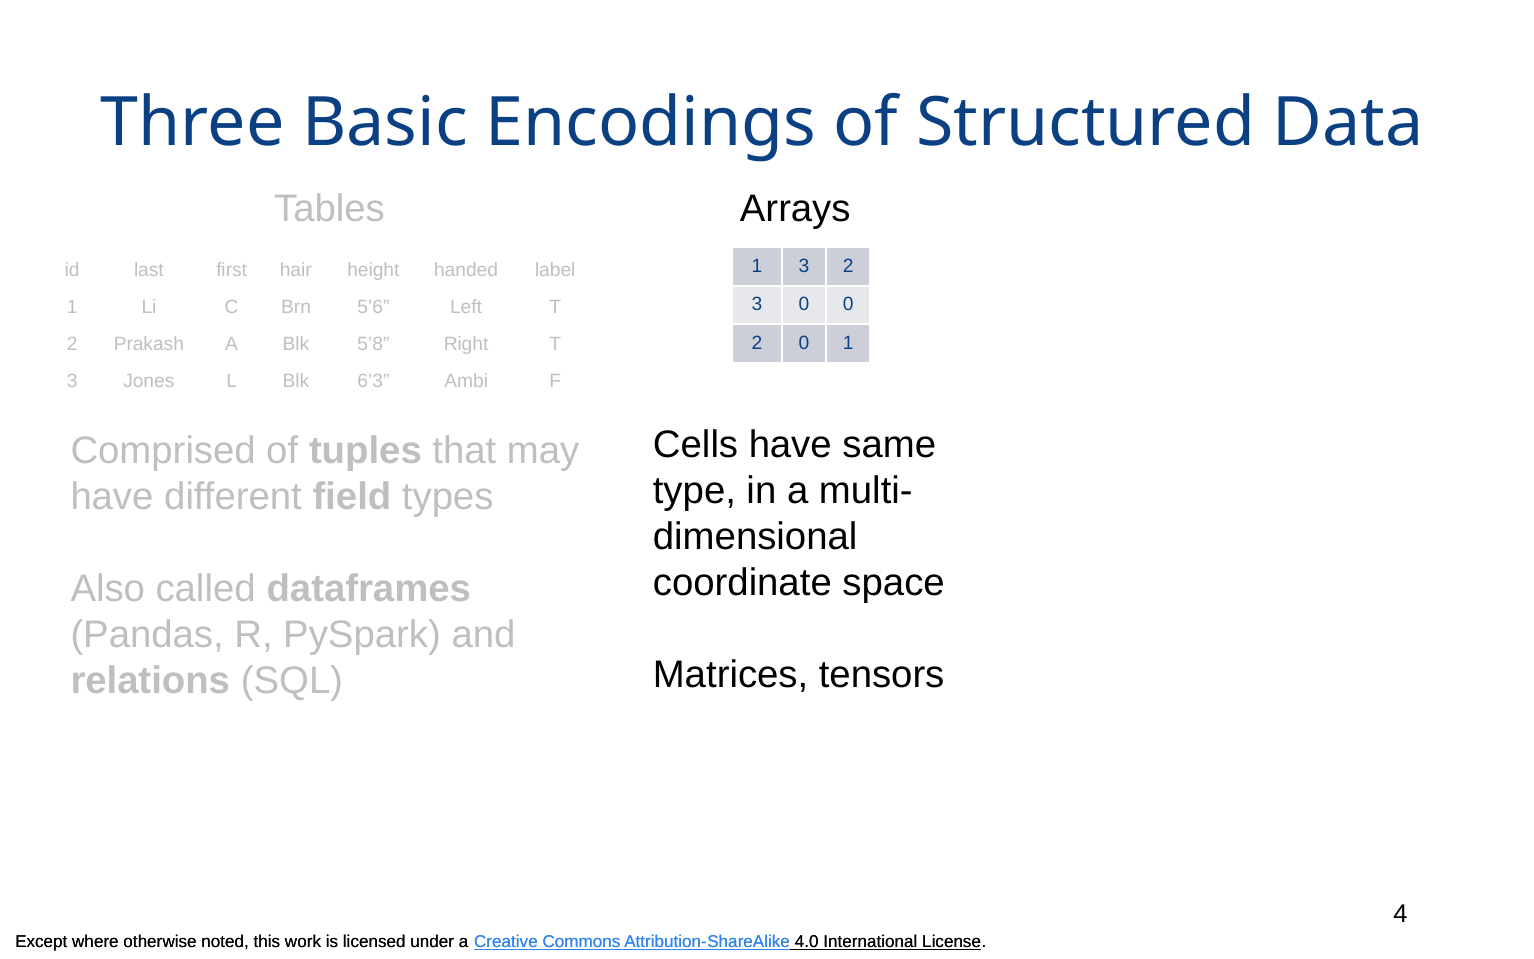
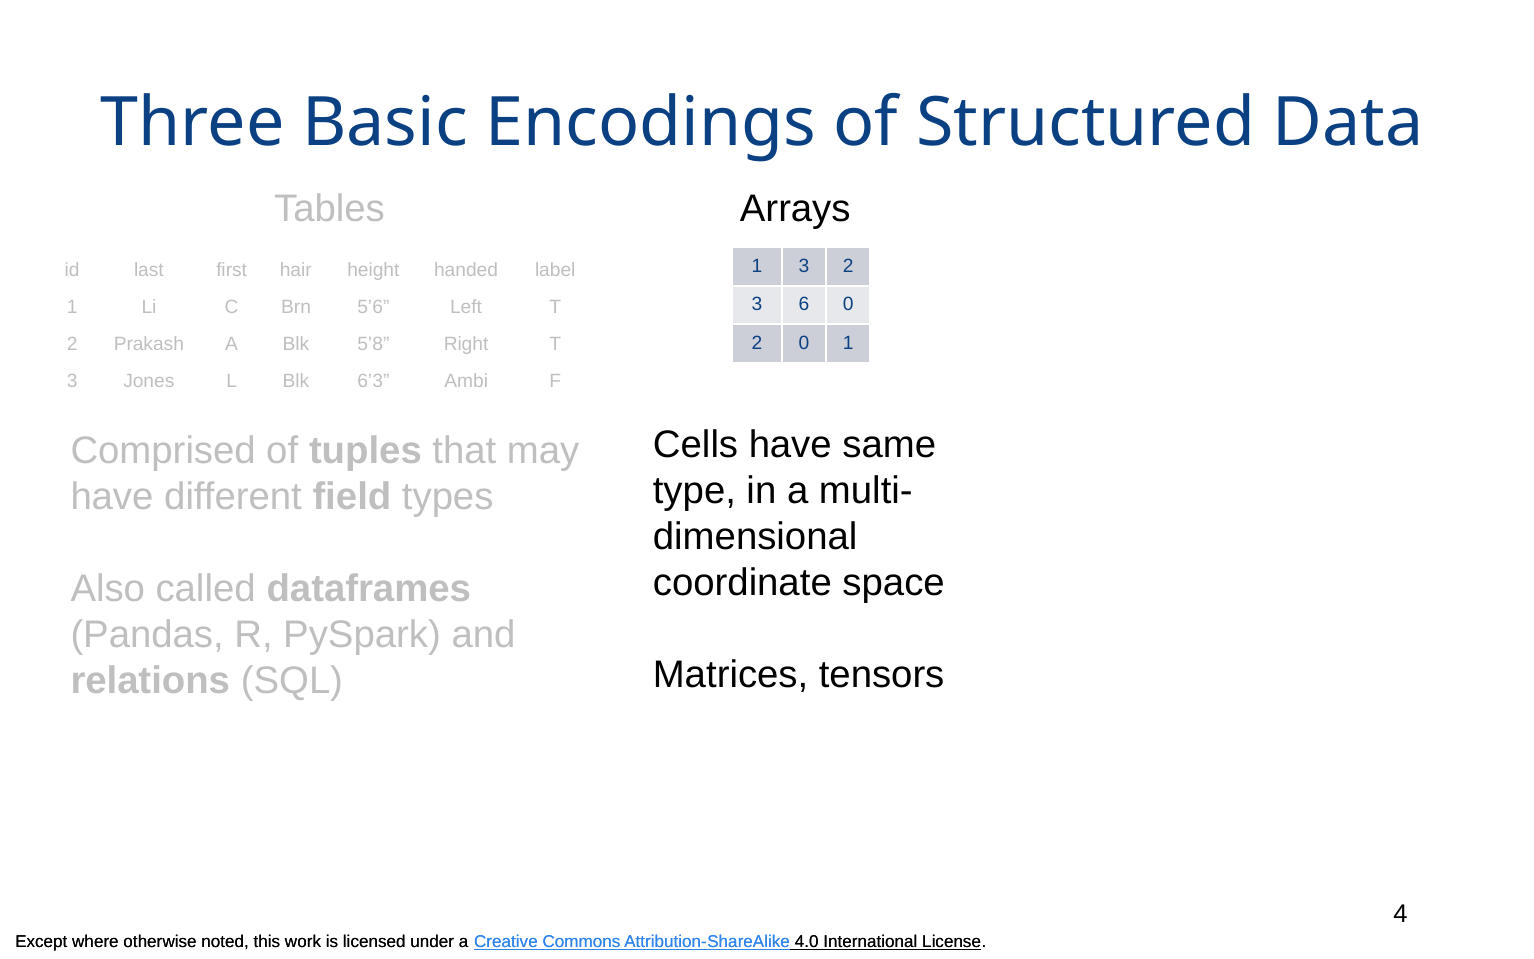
3 0: 0 -> 6
